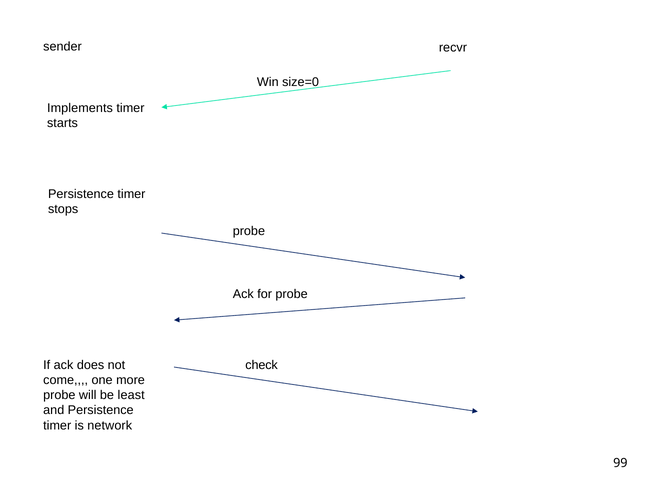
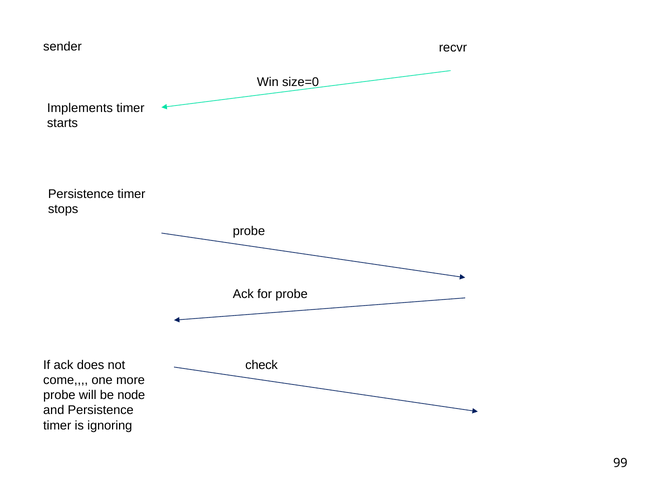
least: least -> node
network: network -> ignoring
